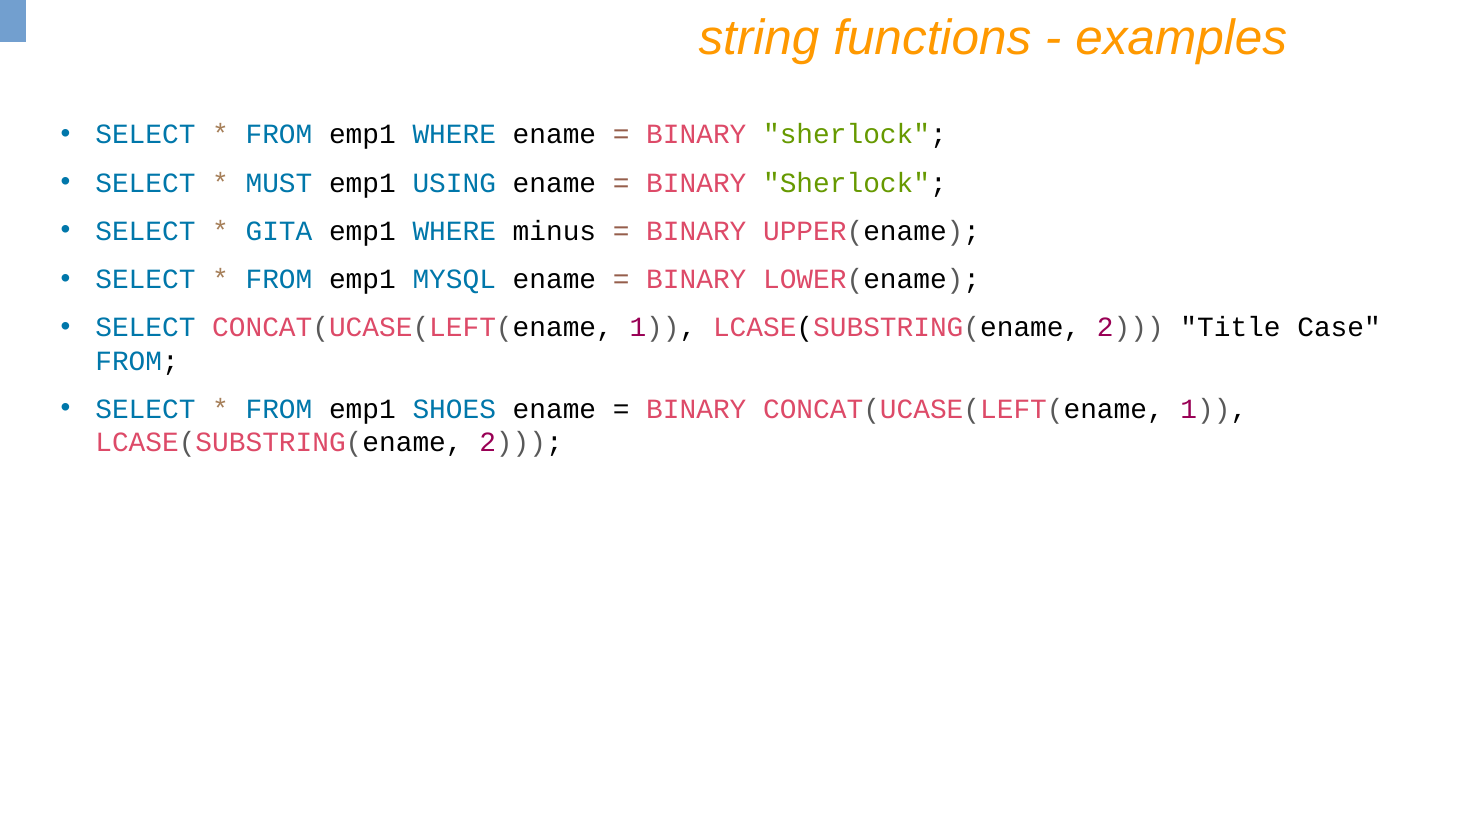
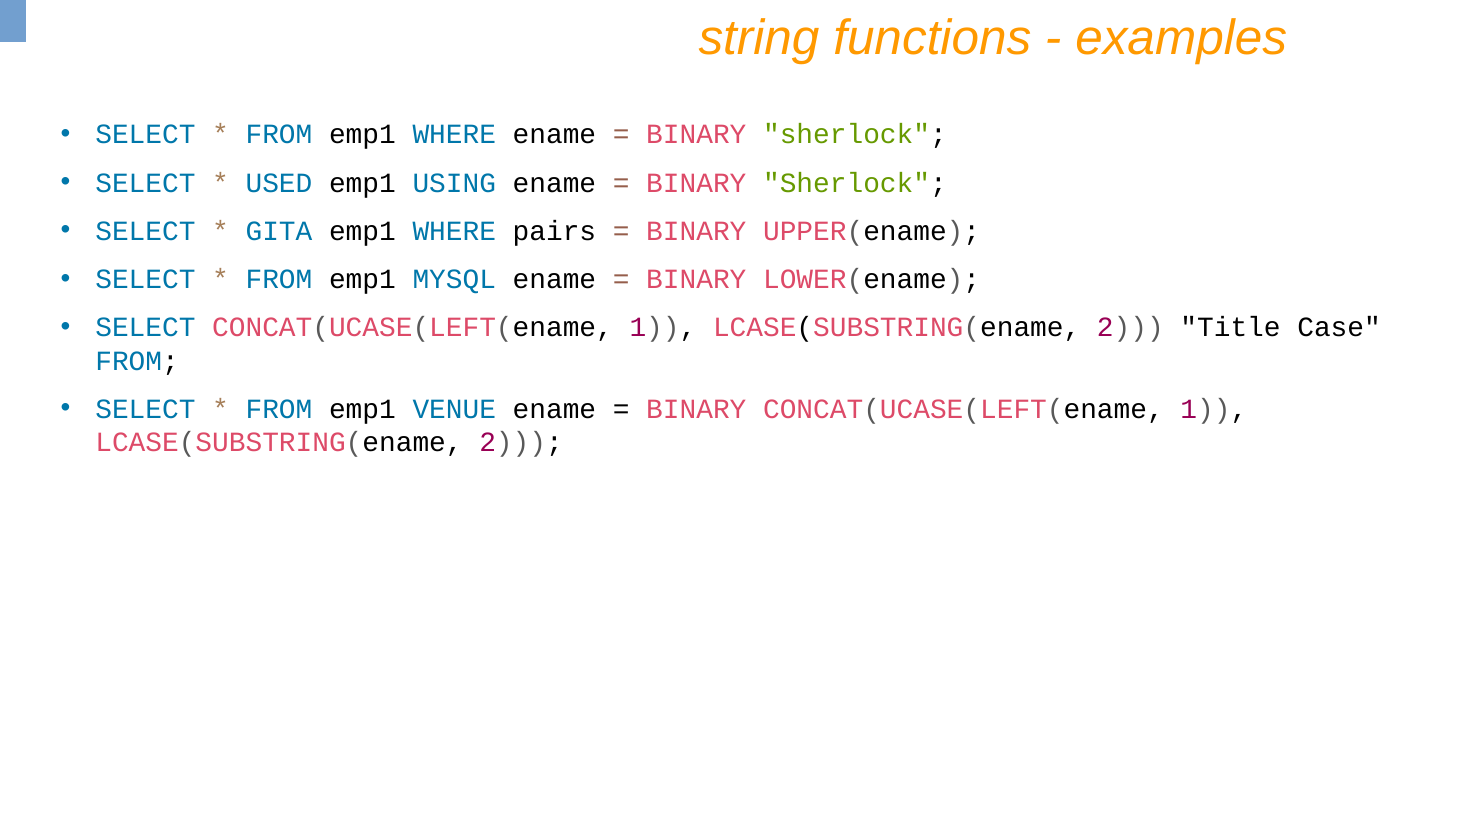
MUST: MUST -> USED
minus: minus -> pairs
SHOES: SHOES -> VENUE
